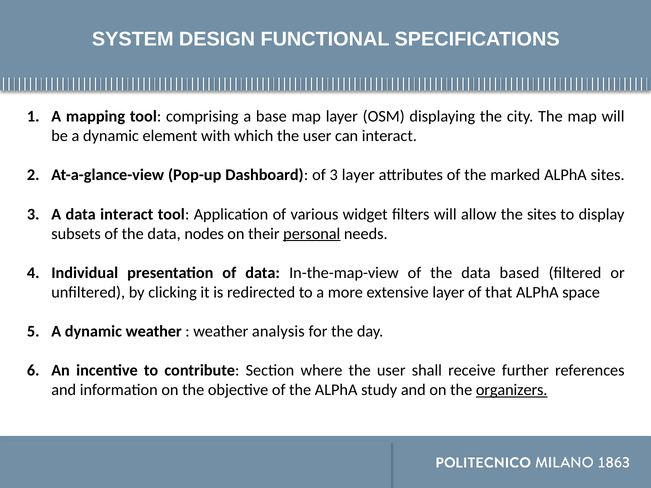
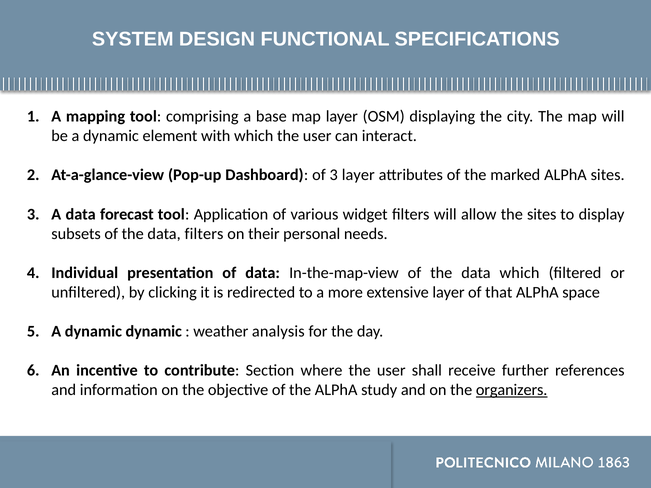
data interact: interact -> forecast
data nodes: nodes -> filters
personal underline: present -> none
data based: based -> which
dynamic weather: weather -> dynamic
